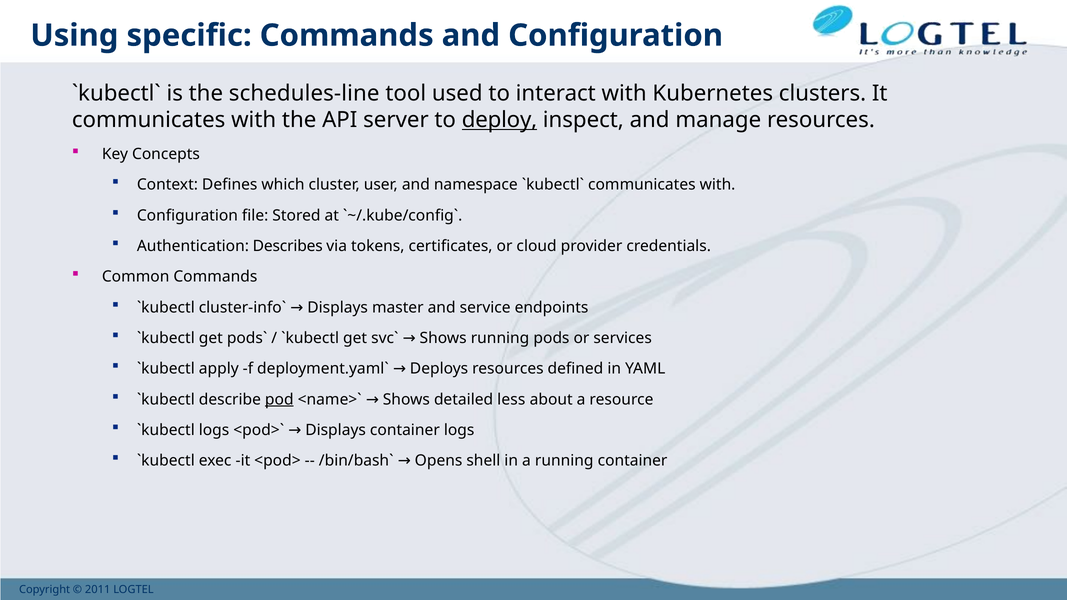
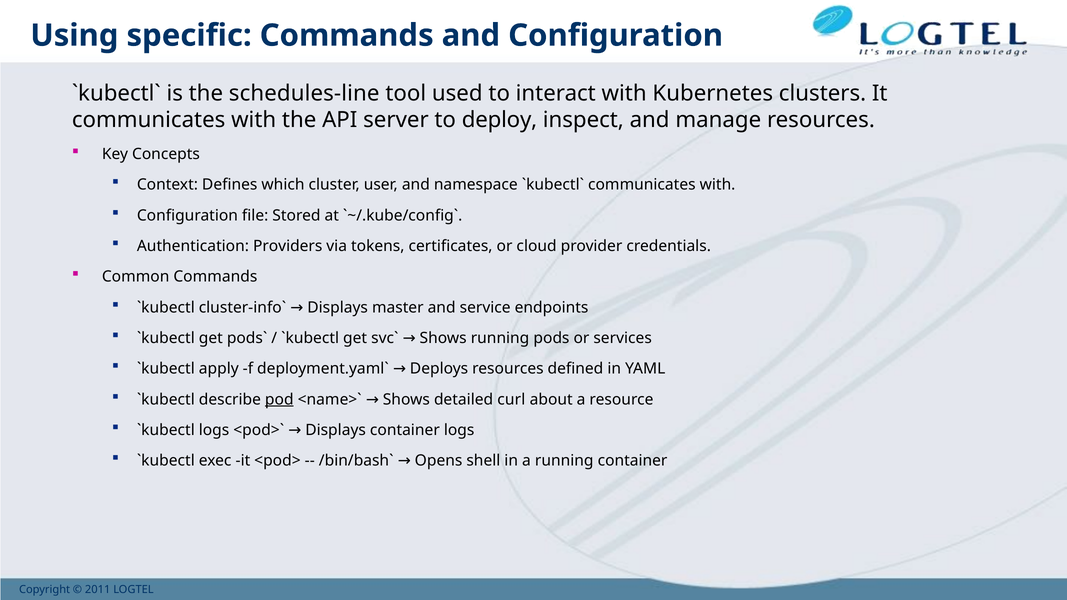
deploy underline: present -> none
Describes: Describes -> Providers
less: less -> curl
